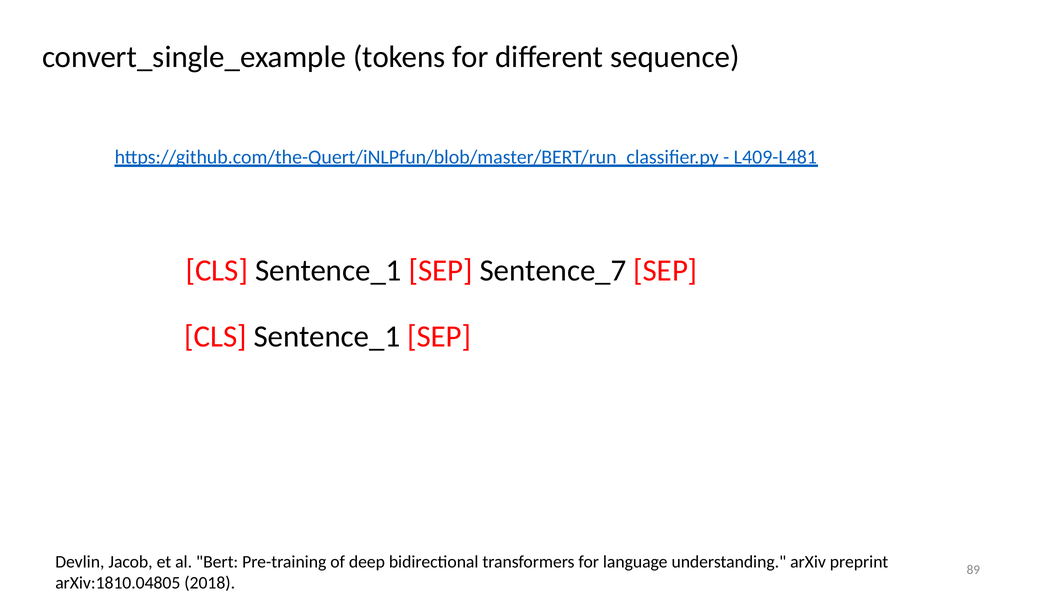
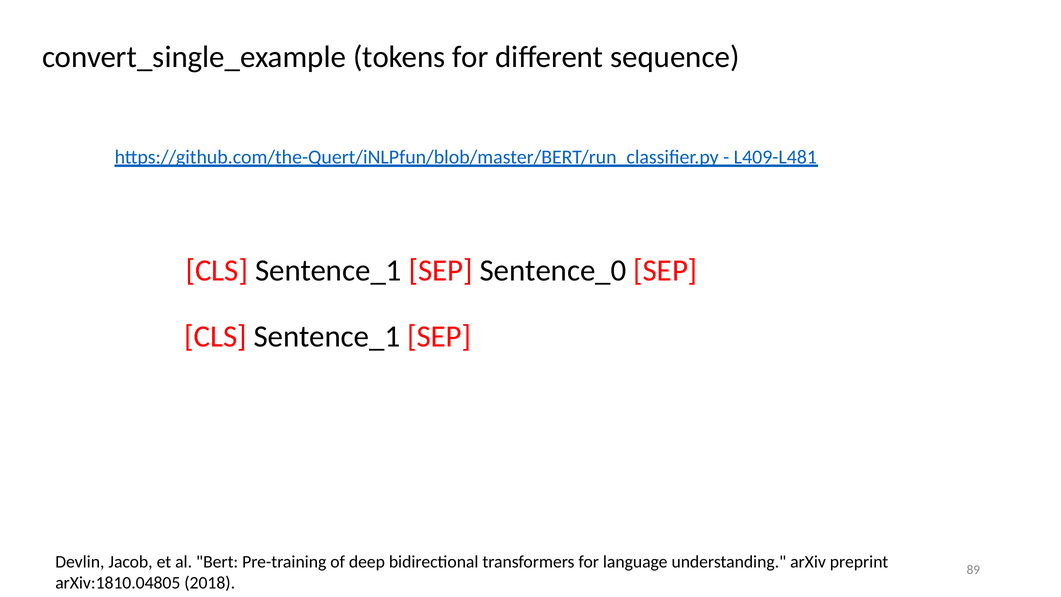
Sentence_7: Sentence_7 -> Sentence_0
